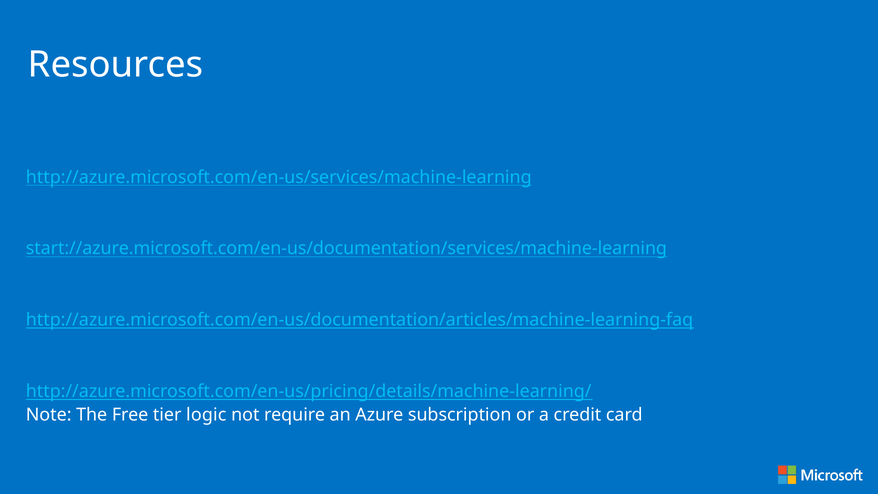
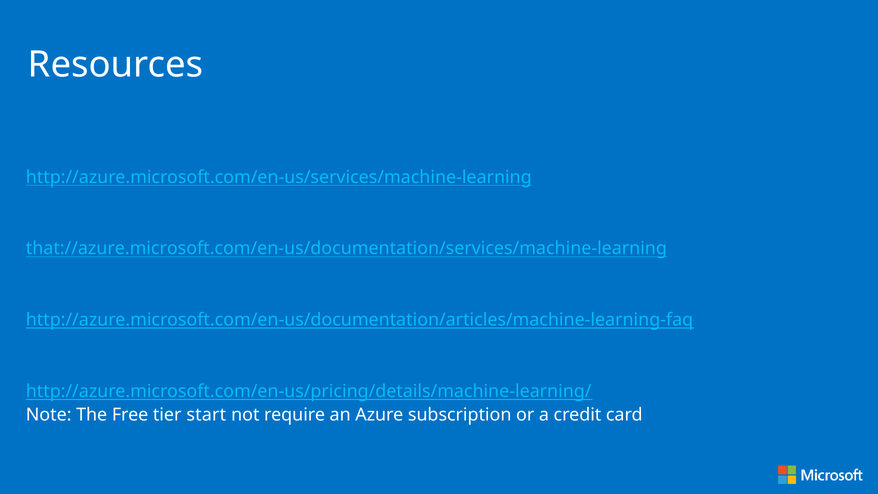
start://azure.microsoft.com/en-us/documentation/services/machine-learning: start://azure.microsoft.com/en-us/documentation/services/machine-learning -> that://azure.microsoft.com/en-us/documentation/services/machine-learning
logic: logic -> start
